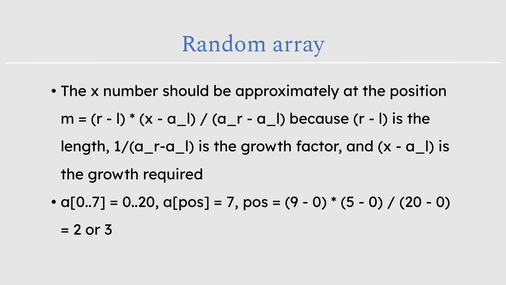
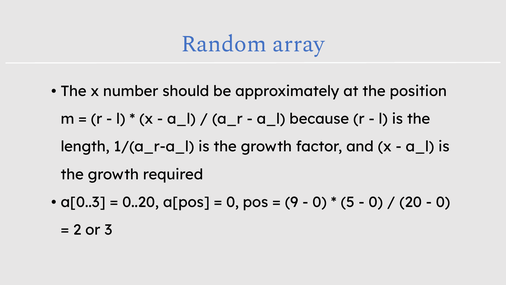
a[0..7: a[0..7 -> a[0..3
7 at (232, 202): 7 -> 0
